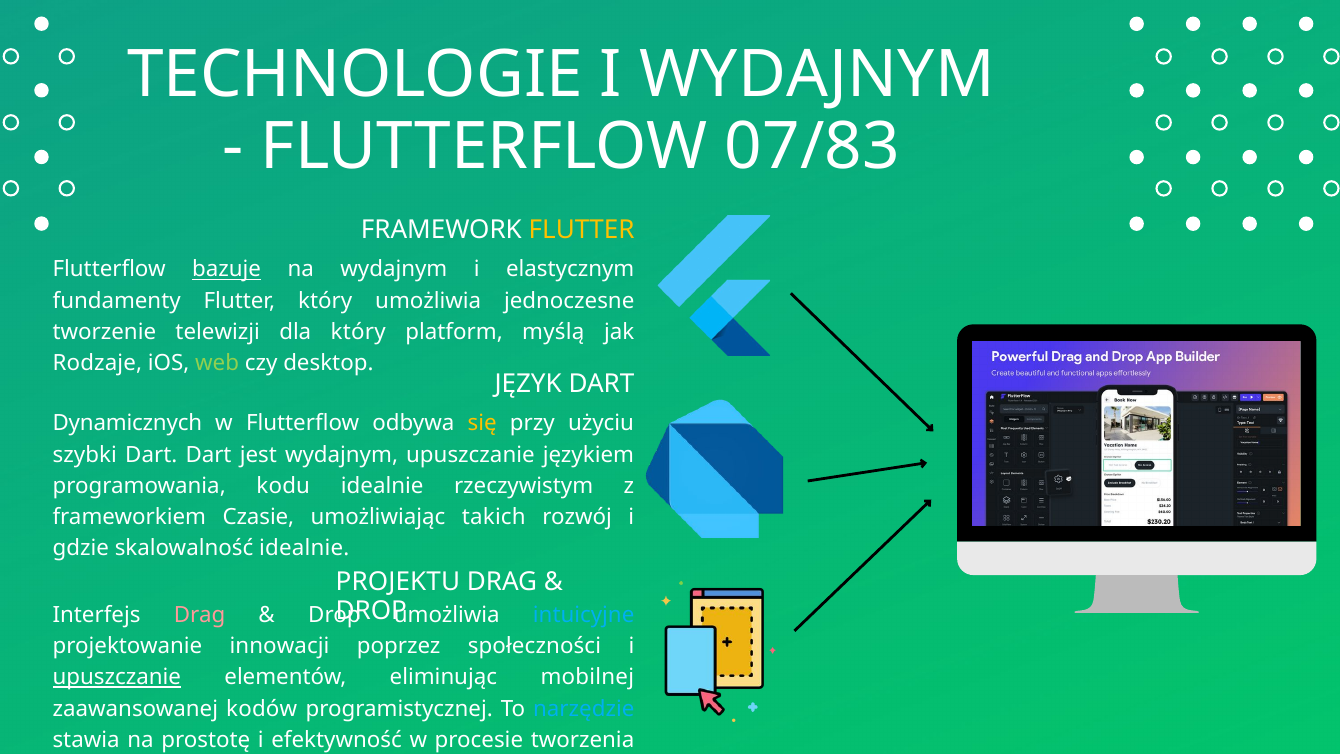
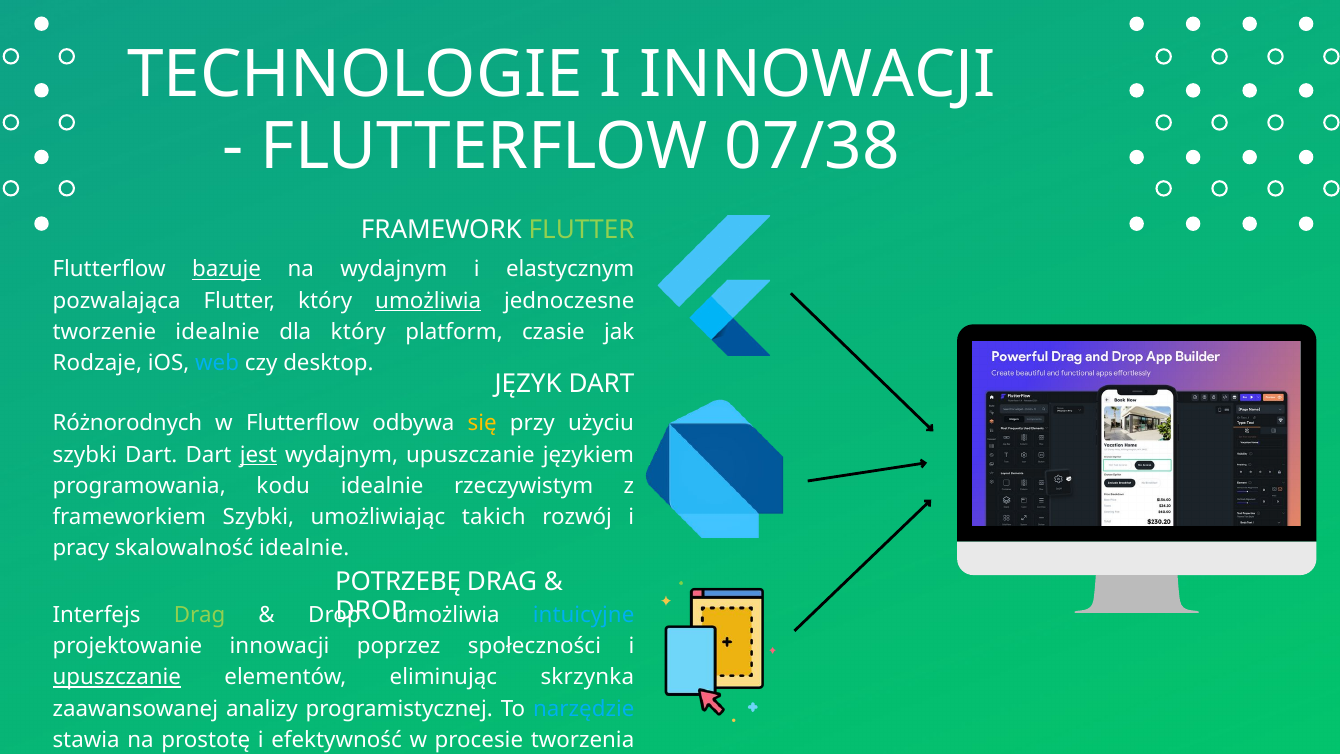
I WYDAJNYM: WYDAJNYM -> INNOWACJI
07/83: 07/83 -> 07/38
FLUTTER at (582, 230) colour: yellow -> light green
fundamenty: fundamenty -> pozwalająca
umożliwia at (428, 301) underline: none -> present
tworzenie telewizji: telewizji -> idealnie
myślą: myślą -> czasie
web colour: light green -> light blue
Dynamicznych: Dynamicznych -> Różnorodnych
jest underline: none -> present
frameworkiem Czasie: Czasie -> Szybki
gdzie: gdzie -> pracy
PROJEKTU: PROJEKTU -> POTRZEBĘ
Drag at (200, 615) colour: pink -> light green
mobilnej: mobilnej -> skrzynka
kodów: kodów -> analizy
